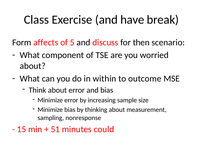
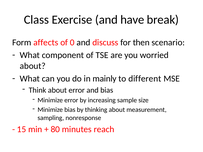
5: 5 -> 0
within: within -> mainly
outcome: outcome -> different
51: 51 -> 80
could: could -> reach
